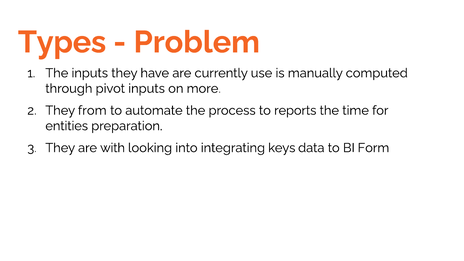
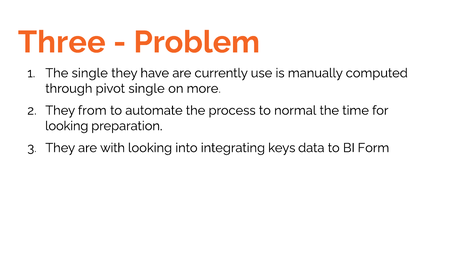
Types: Types -> Three
The inputs: inputs -> single
pivot inputs: inputs -> single
reports: reports -> normal
entities at (67, 126): entities -> looking
